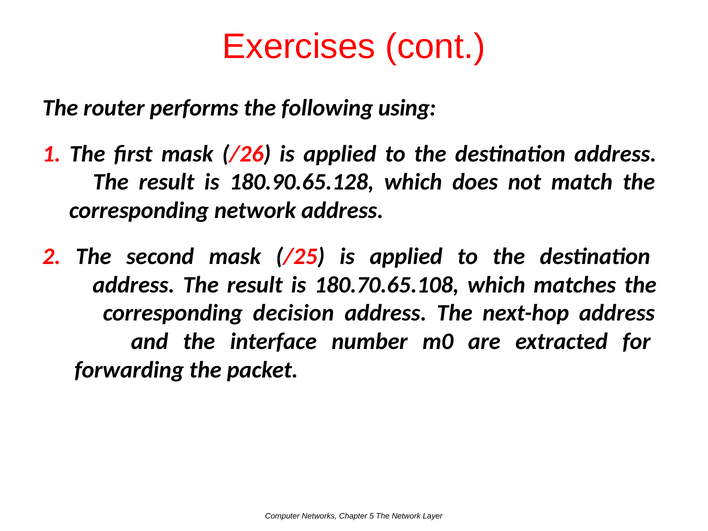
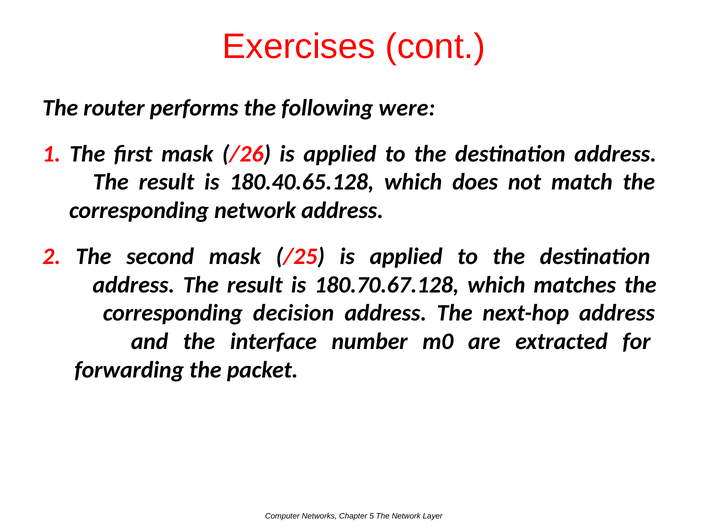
using: using -> were
180.90.65.128: 180.90.65.128 -> 180.40.65.128
180.70.65.108: 180.70.65.108 -> 180.70.67.128
